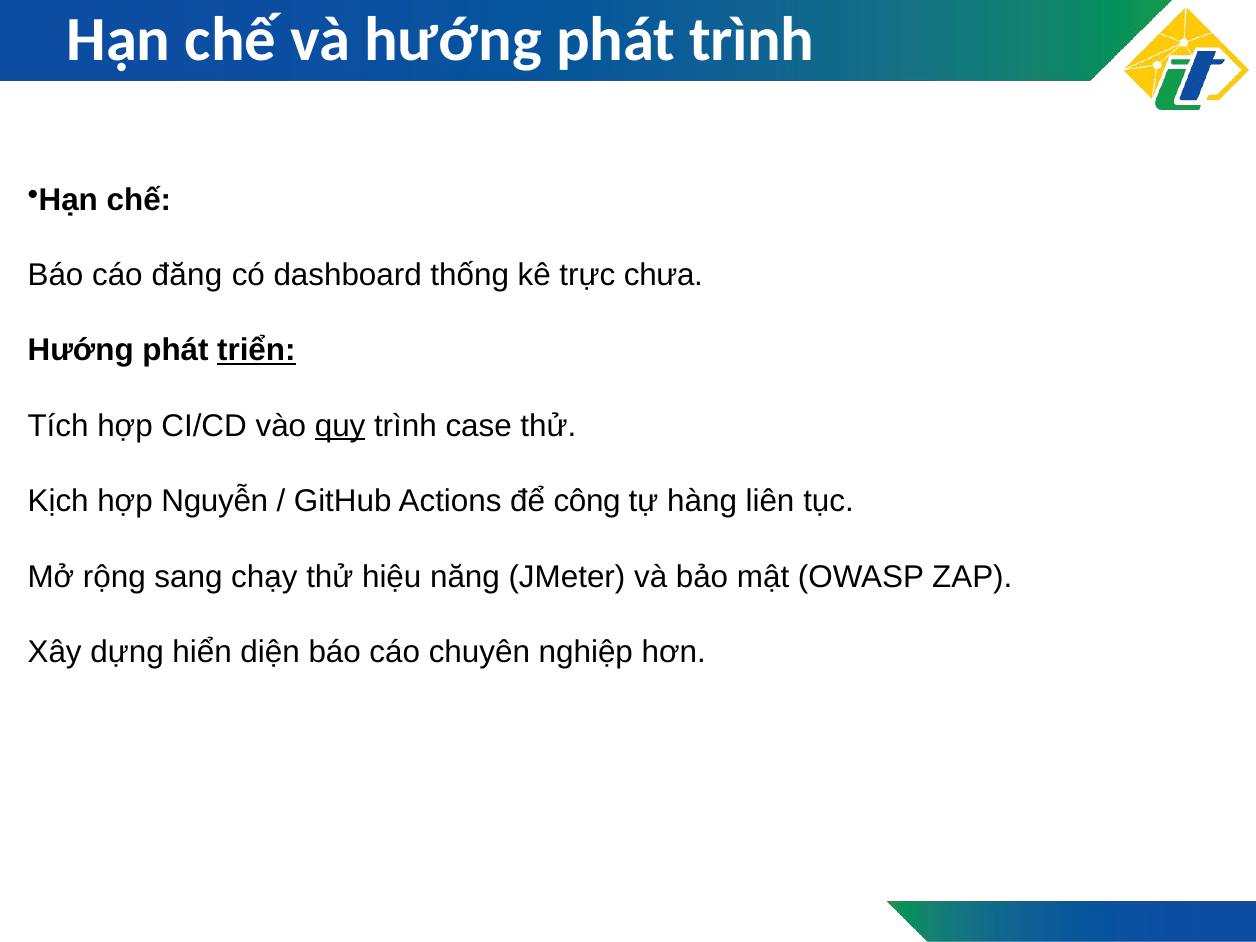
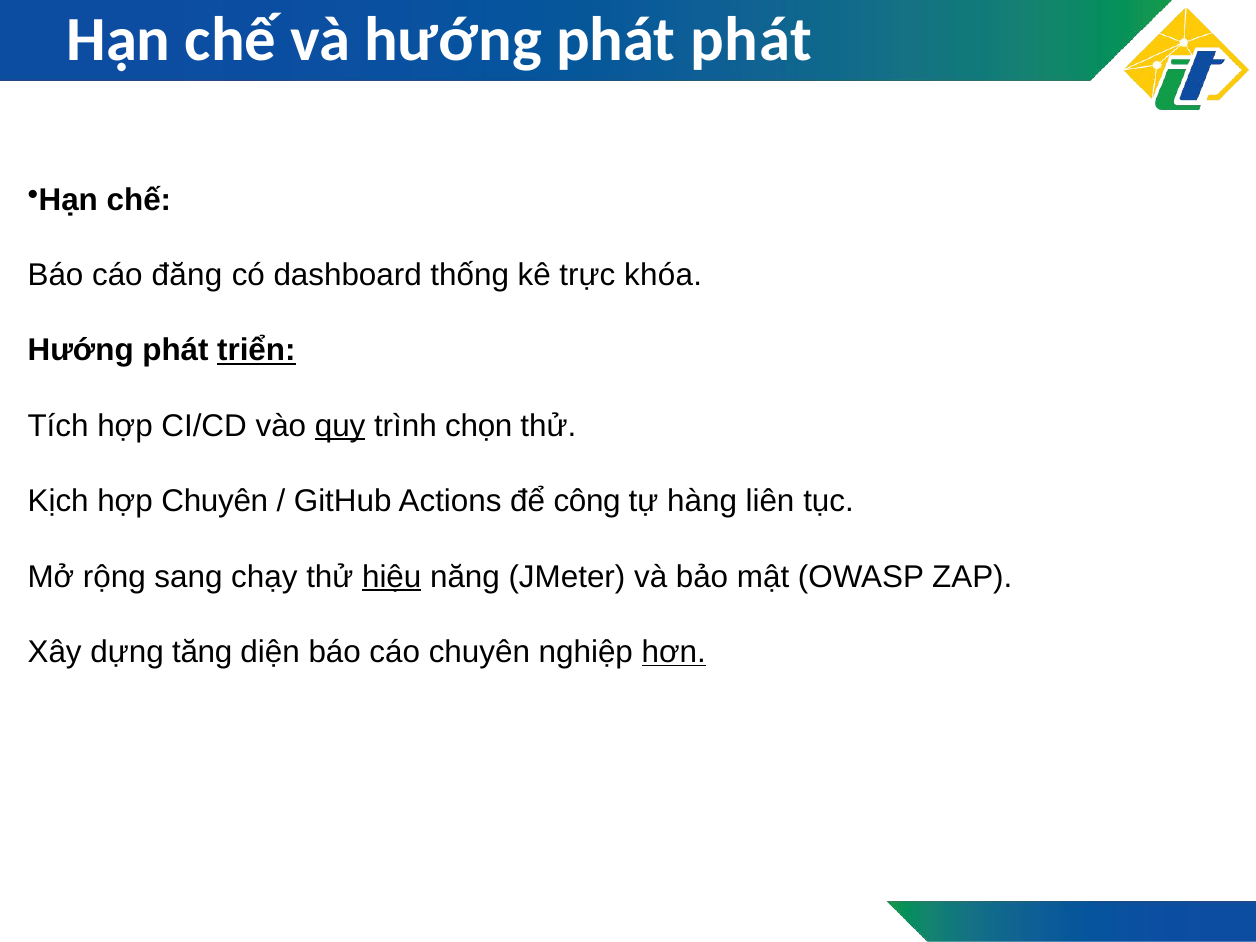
phát trình: trình -> phát
chưa: chưa -> khóa
case: case -> chọn
hợp Nguyễn: Nguyễn -> Chuyên
hiệu underline: none -> present
hiển: hiển -> tăng
hơn underline: none -> present
